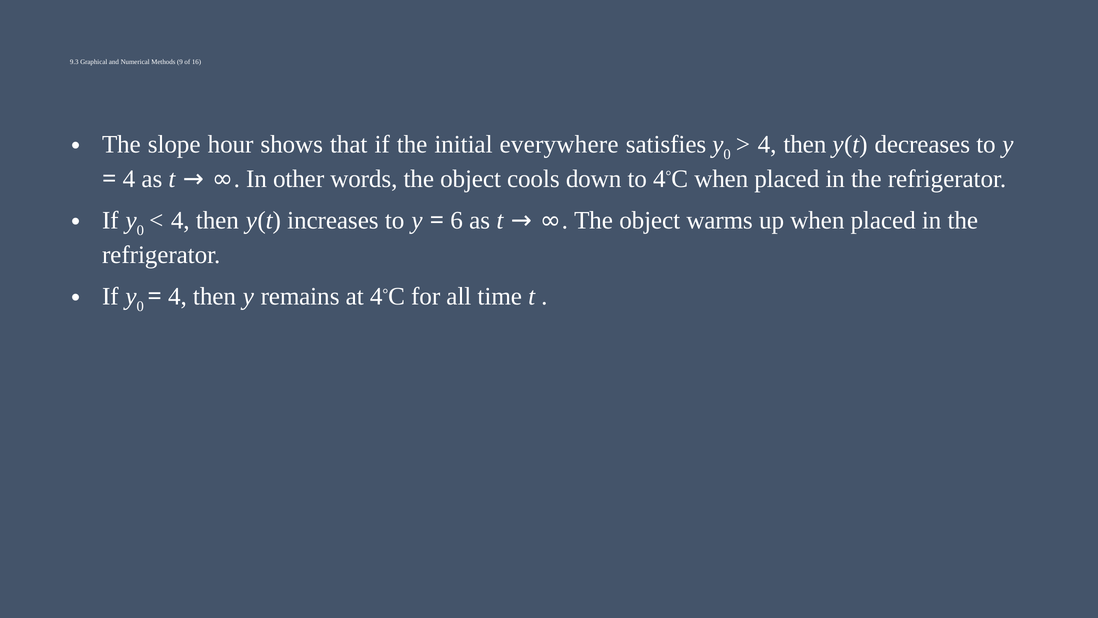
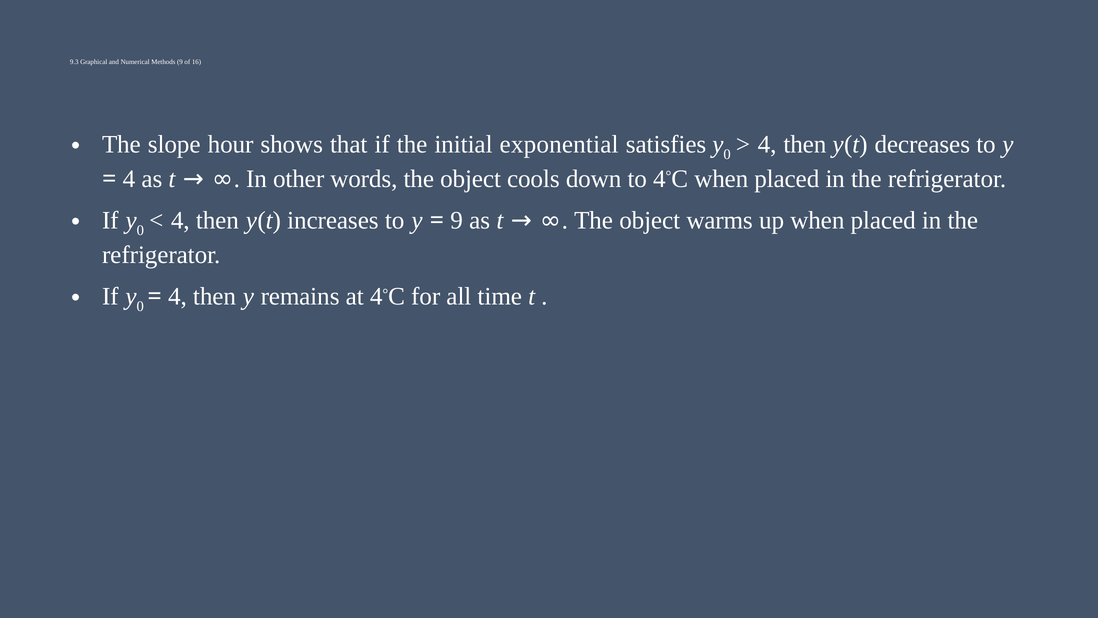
everywhere: everywhere -> exponential
6 at (457, 220): 6 -> 9
